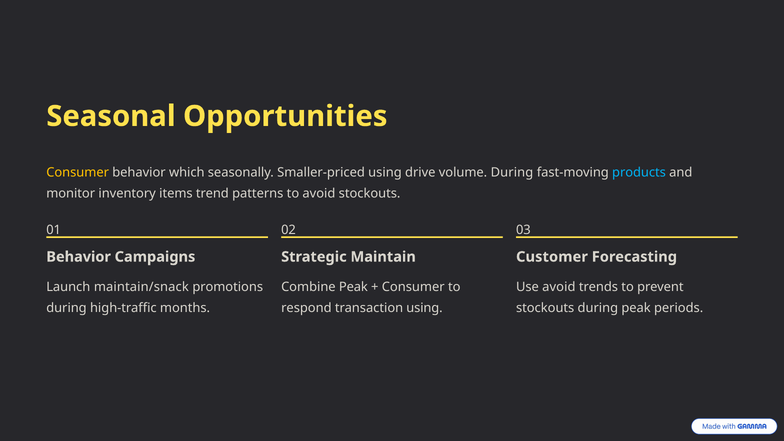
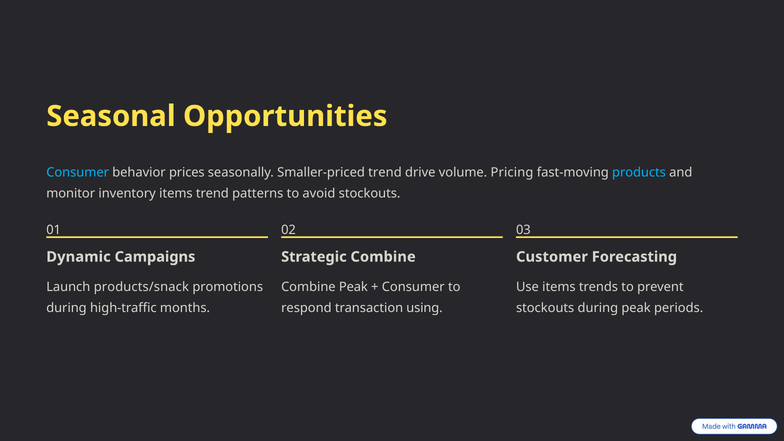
Consumer at (78, 173) colour: yellow -> light blue
which: which -> prices
Smaller-priced using: using -> trend
volume During: During -> Pricing
Behavior at (79, 257): Behavior -> Dynamic
Strategic Maintain: Maintain -> Combine
maintain/snack: maintain/snack -> products/snack
Use avoid: avoid -> items
